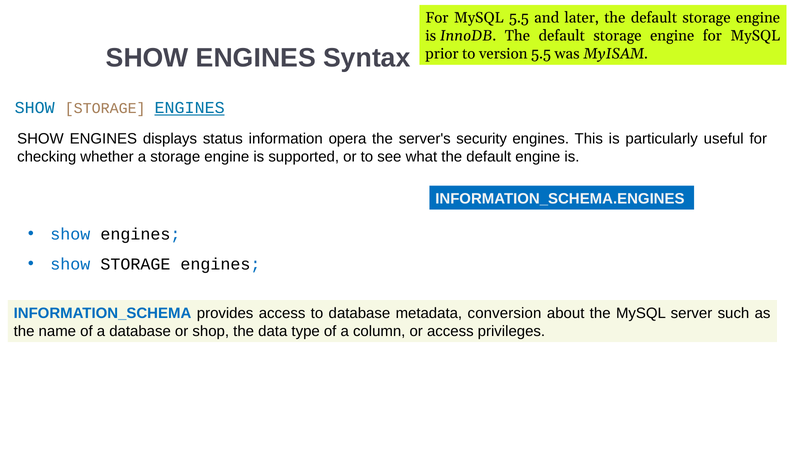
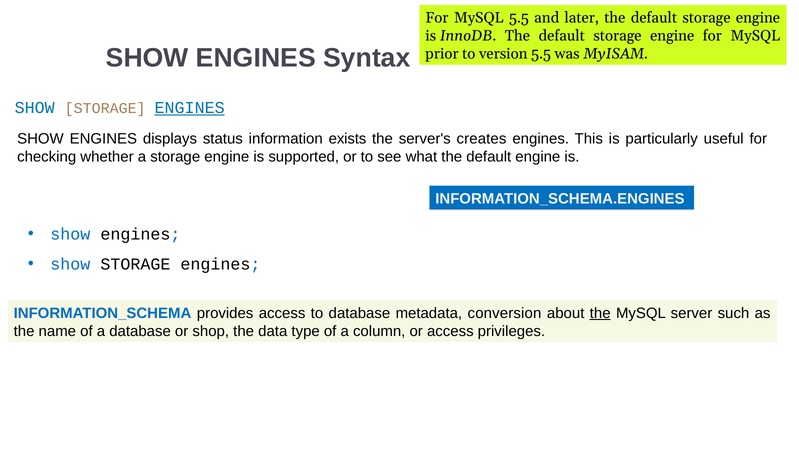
opera: opera -> exists
security: security -> creates
the at (600, 313) underline: none -> present
